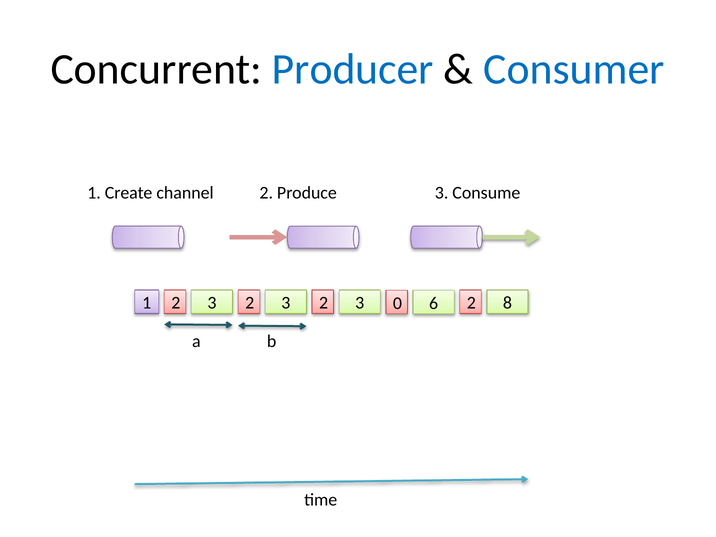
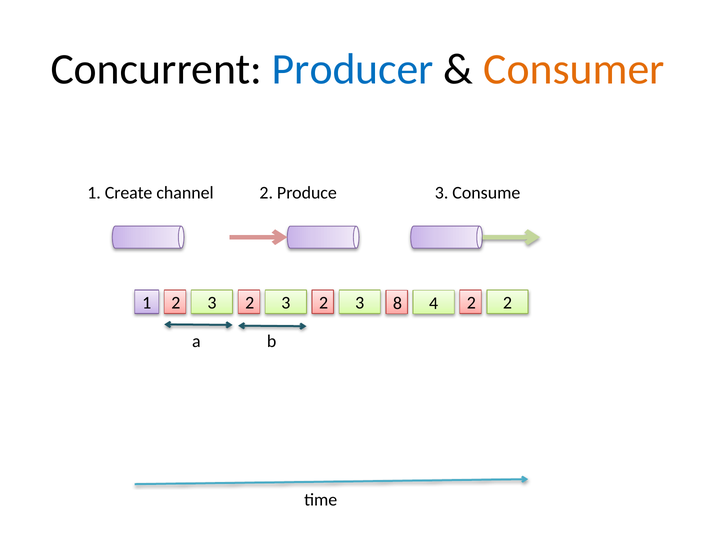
Consumer colour: blue -> orange
0: 0 -> 8
6: 6 -> 4
1 2 8: 8 -> 2
